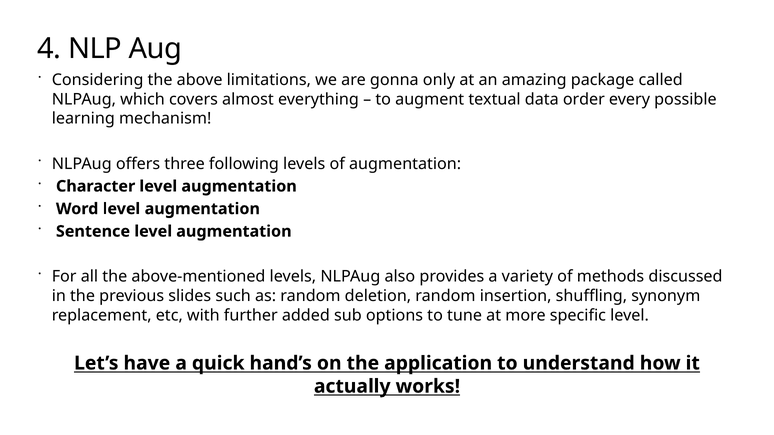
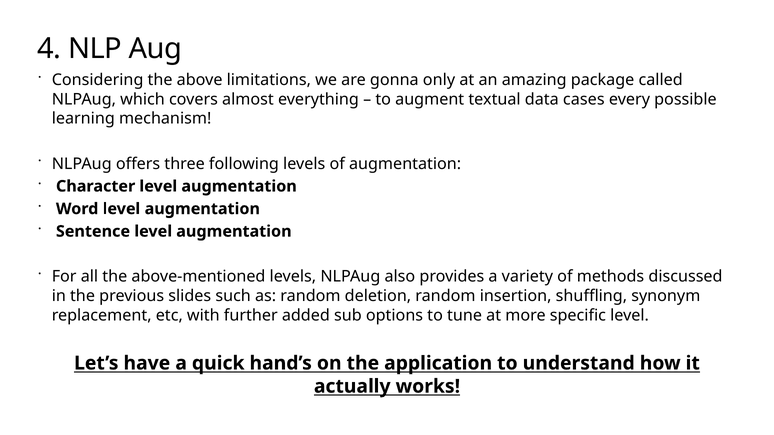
order: order -> cases
